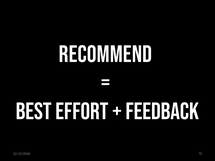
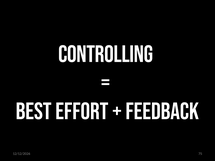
RECOMMEND: RECOMMEND -> CONTROLLING
